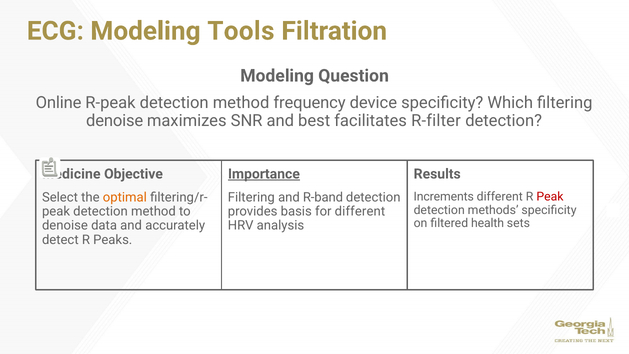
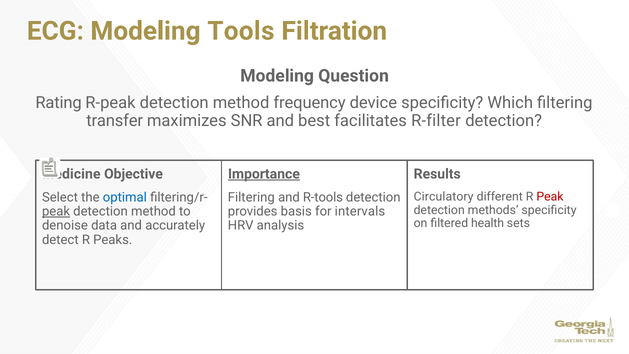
Online: Online -> Rating
denoise at (115, 121): denoise -> transfer
Increments: Increments -> Circulatory
optimal colour: orange -> blue
R-band: R-band -> R-tools
peak at (56, 211) underline: none -> present
for different: different -> intervals
